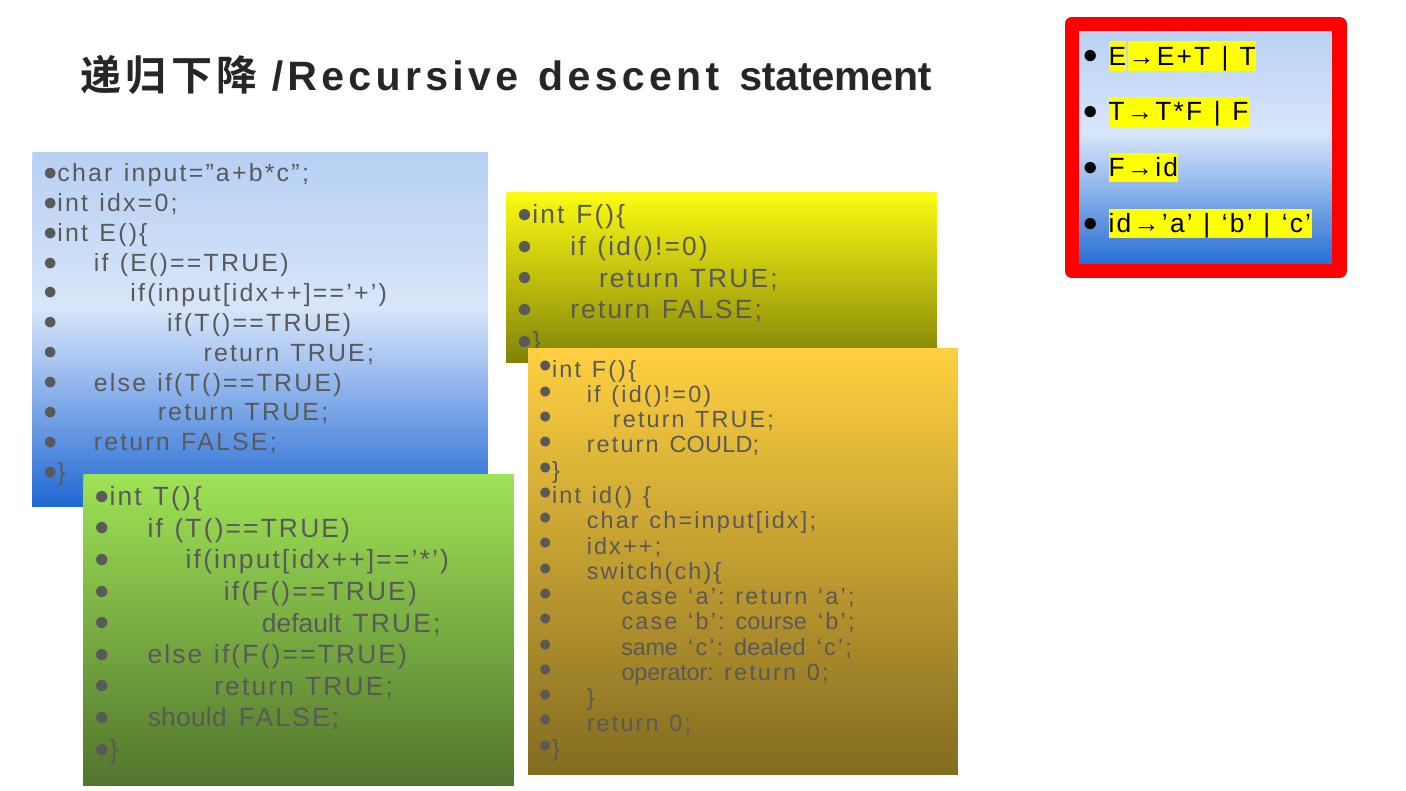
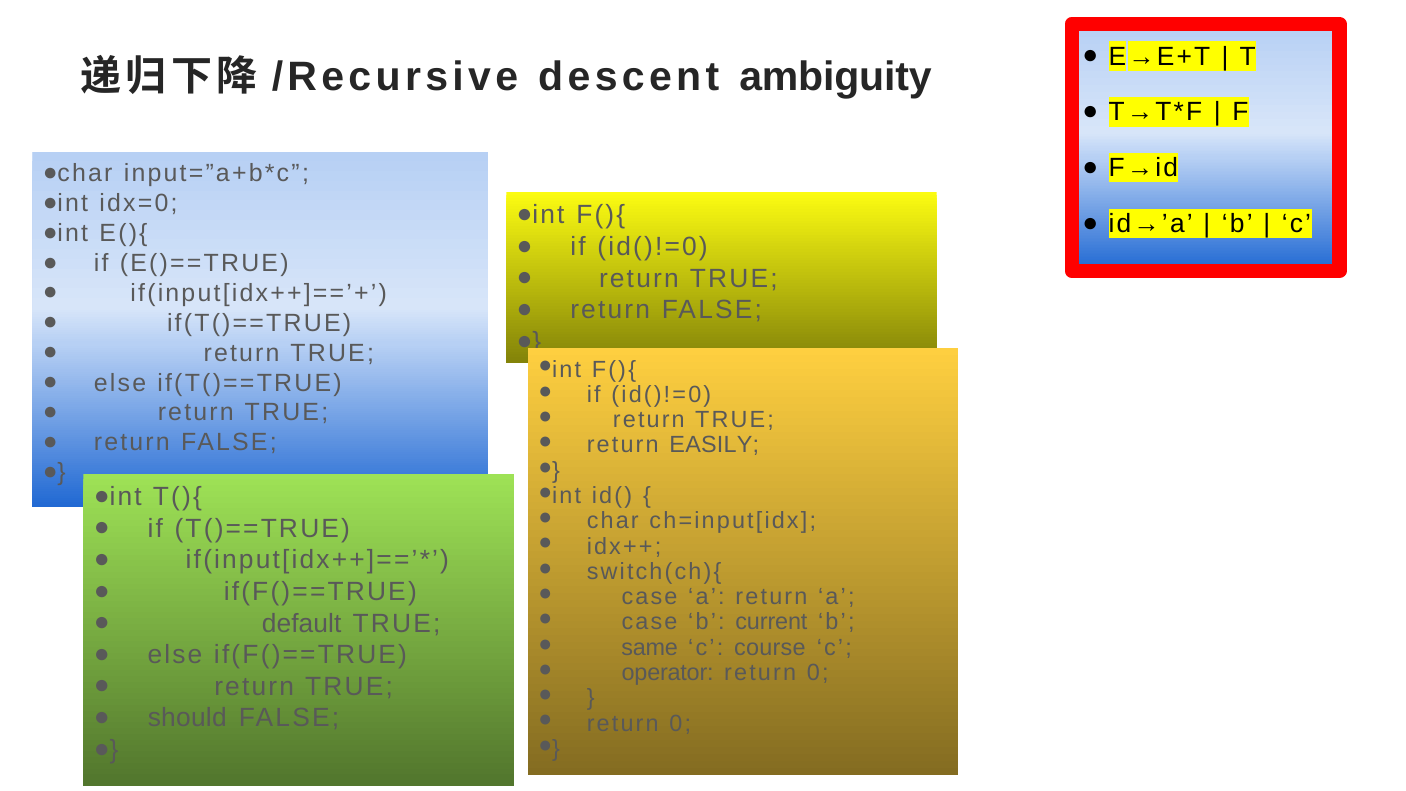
statement: statement -> ambiguity
COULD: COULD -> EASILY
course: course -> current
dealed: dealed -> course
